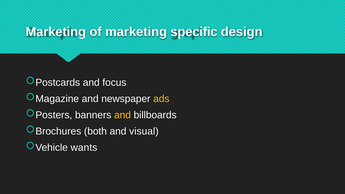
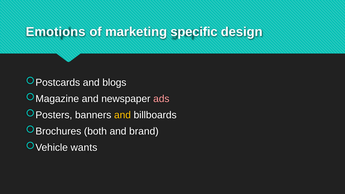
Marketing at (56, 32): Marketing -> Emotions
focus: focus -> blogs
ads colour: yellow -> pink
visual: visual -> brand
